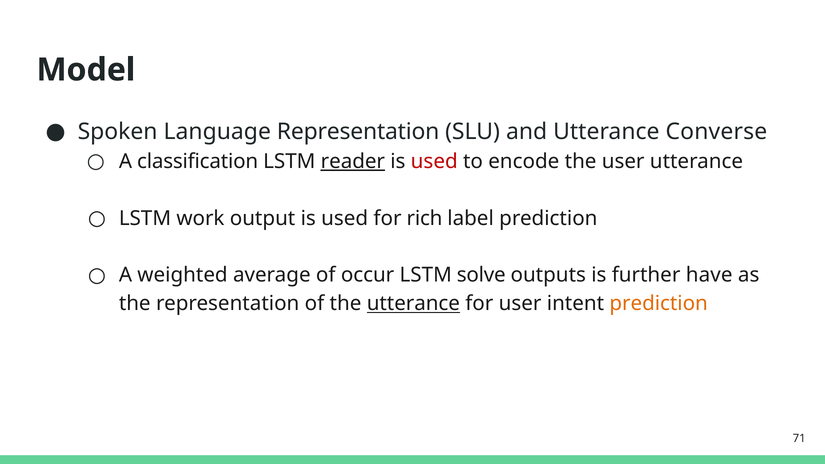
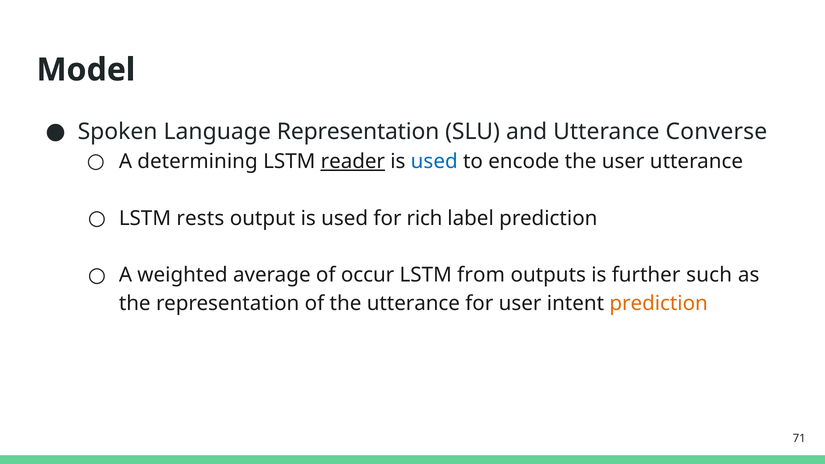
classification: classification -> determining
used at (434, 161) colour: red -> blue
work: work -> rests
solve: solve -> from
have: have -> such
utterance at (413, 304) underline: present -> none
